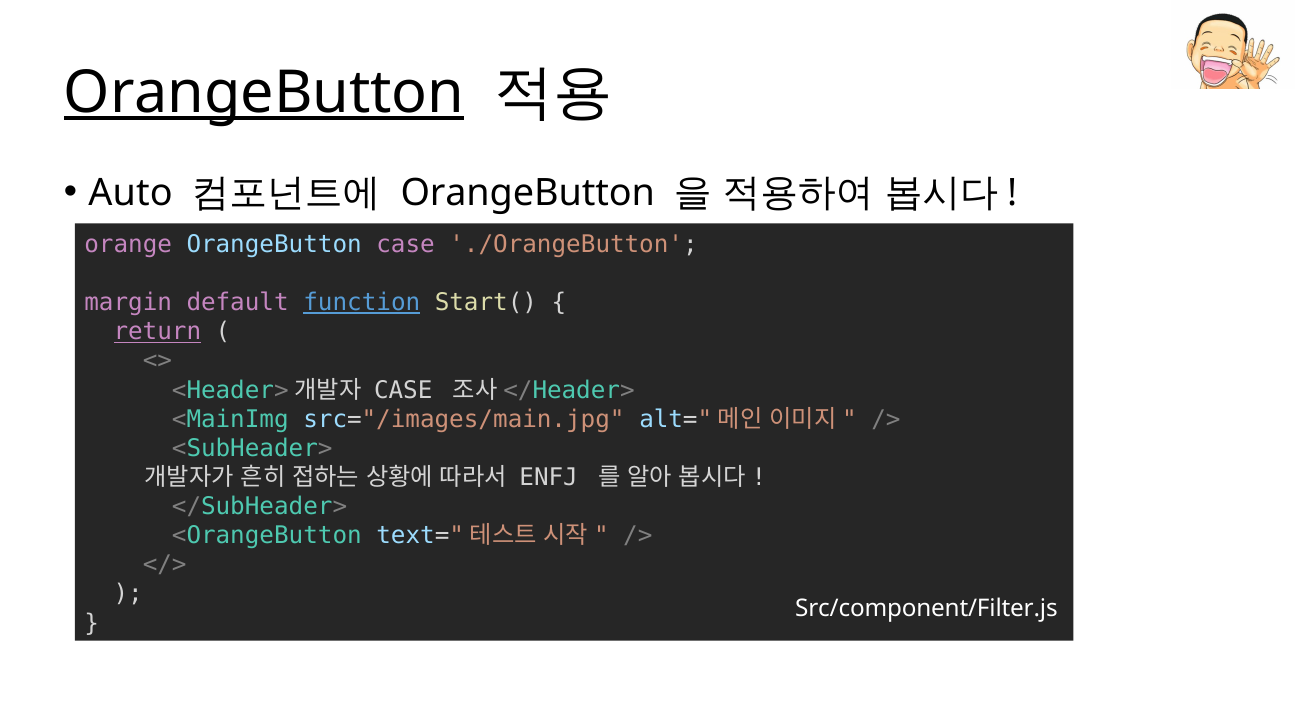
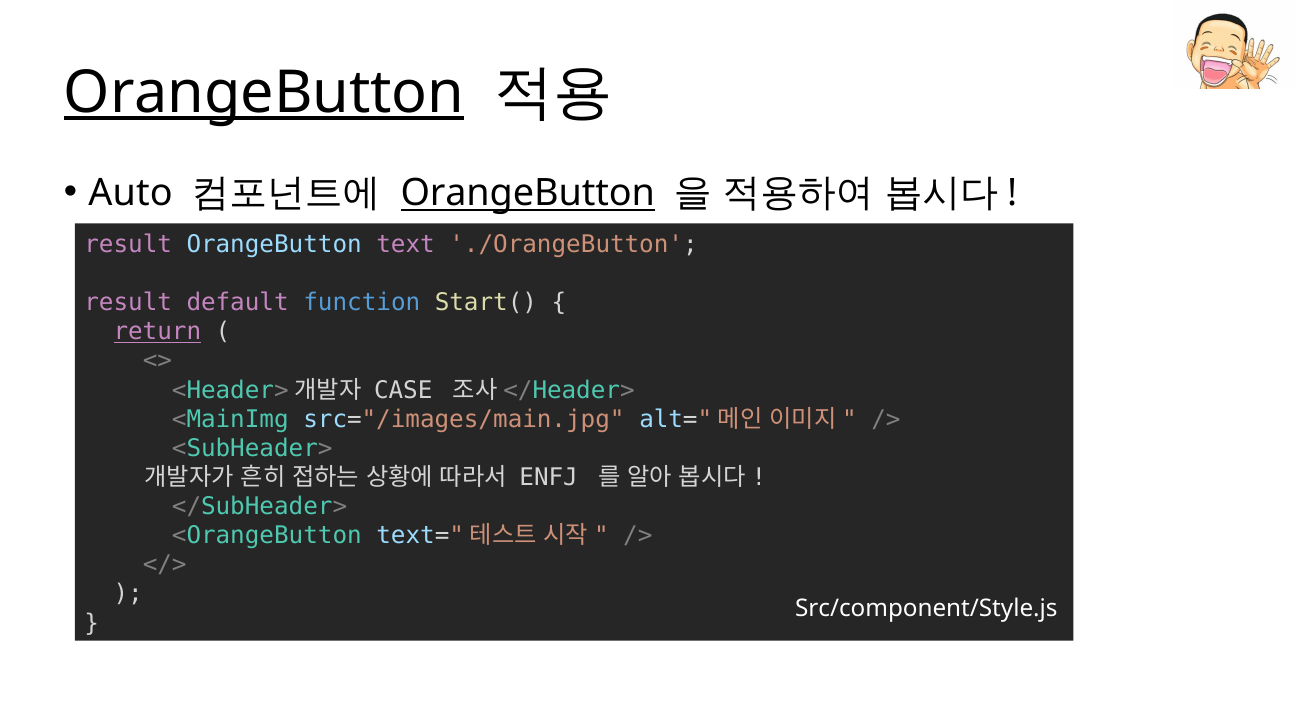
OrangeButton at (528, 194) underline: none -> present
orange at (128, 245): orange -> result
OrangeButton case: case -> text
margin at (128, 303): margin -> result
function underline: present -> none
Src/component/Filter.js: Src/component/Filter.js -> Src/component/Style.js
